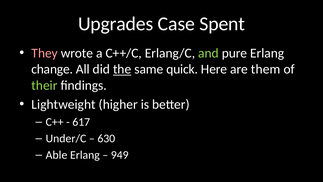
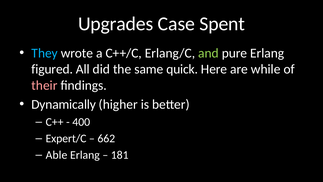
They colour: pink -> light blue
change: change -> figured
the underline: present -> none
them: them -> while
their colour: light green -> pink
Lightweight: Lightweight -> Dynamically
617: 617 -> 400
Under/C: Under/C -> Expert/C
630: 630 -> 662
949: 949 -> 181
